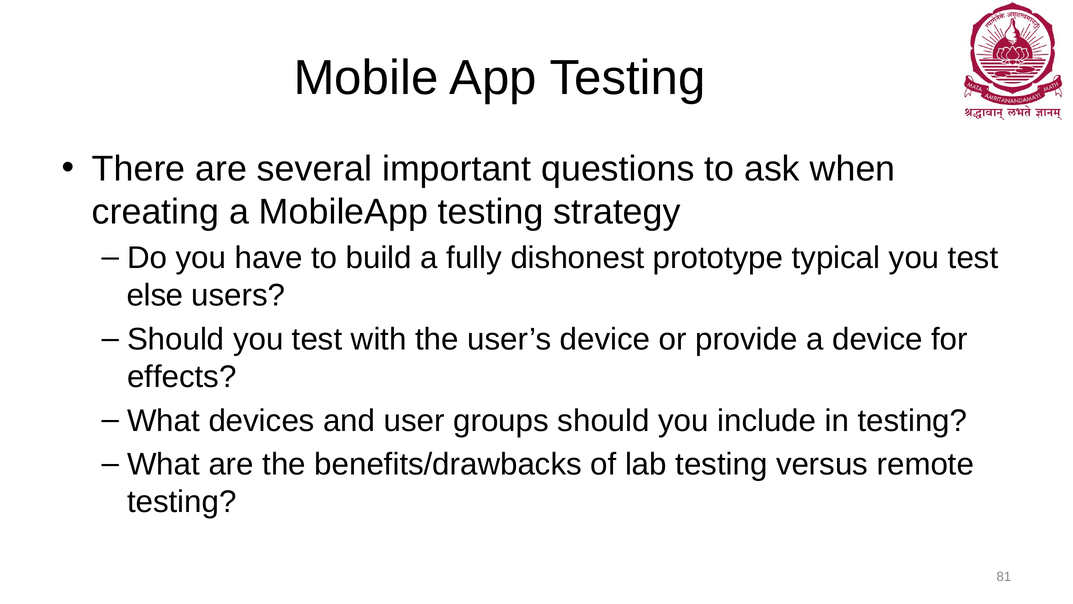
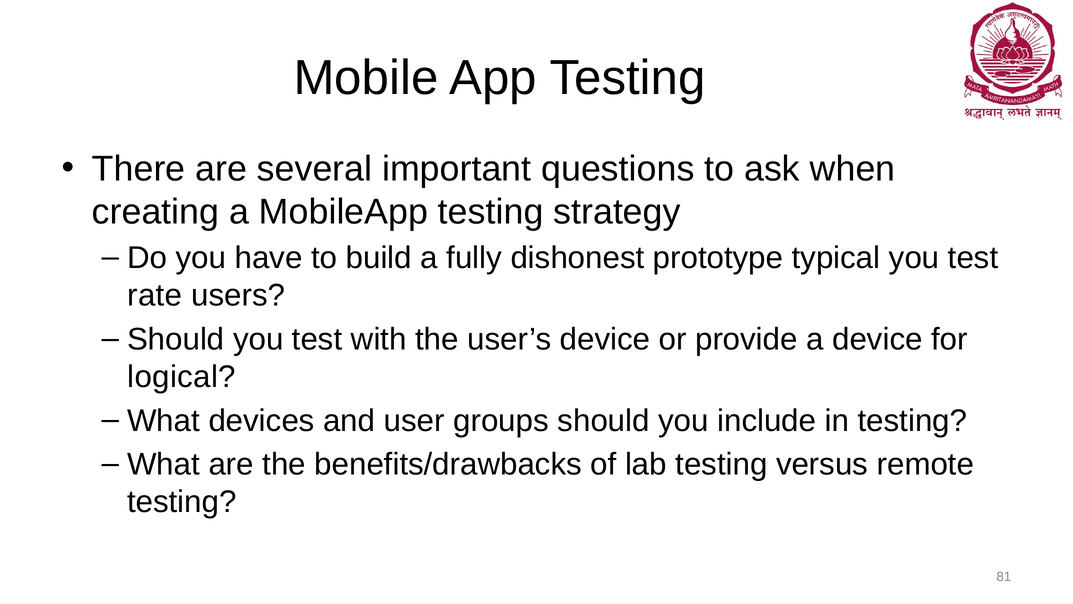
else: else -> rate
effects: effects -> logical
